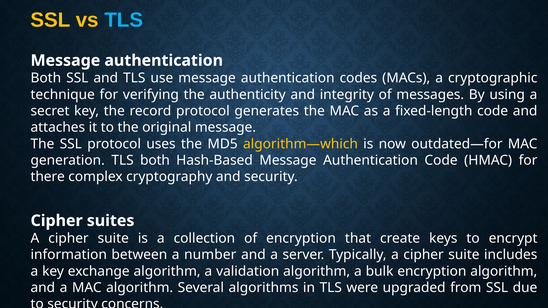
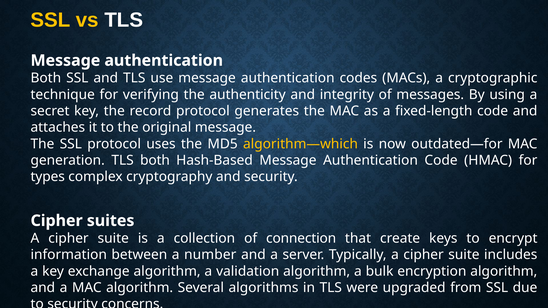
TLS at (124, 20) colour: light blue -> white
there: there -> types
of encryption: encryption -> connection
